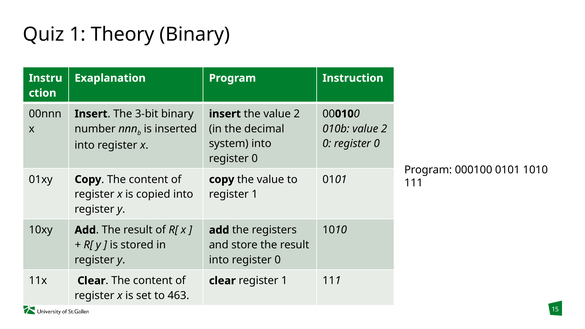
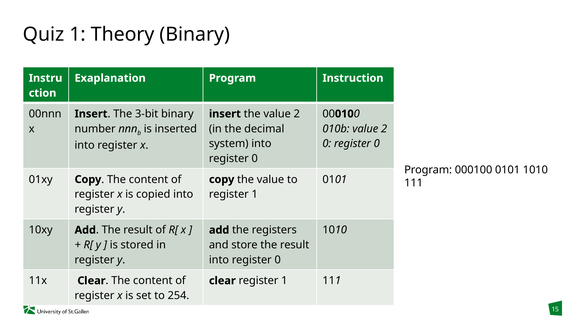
463: 463 -> 254
